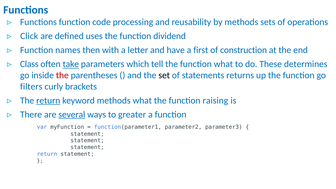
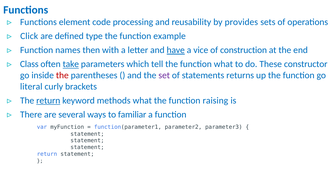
Functions function: function -> element
by methods: methods -> provides
uses: uses -> type
dividend: dividend -> example
have underline: none -> present
first: first -> vice
determines: determines -> constructor
set colour: black -> purple
filters: filters -> literal
several underline: present -> none
greater: greater -> familiar
